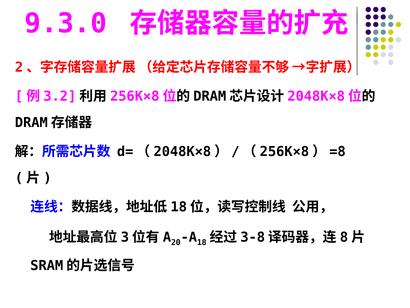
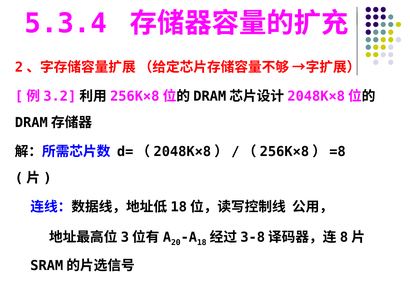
9.3.0: 9.3.0 -> 5.3.4
